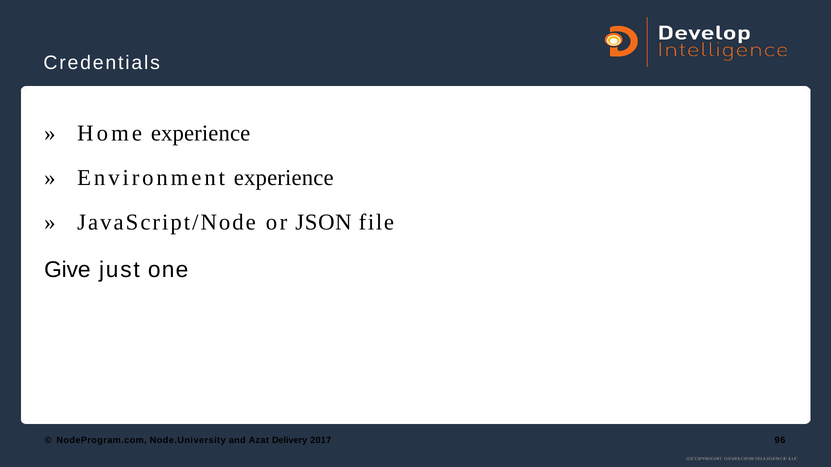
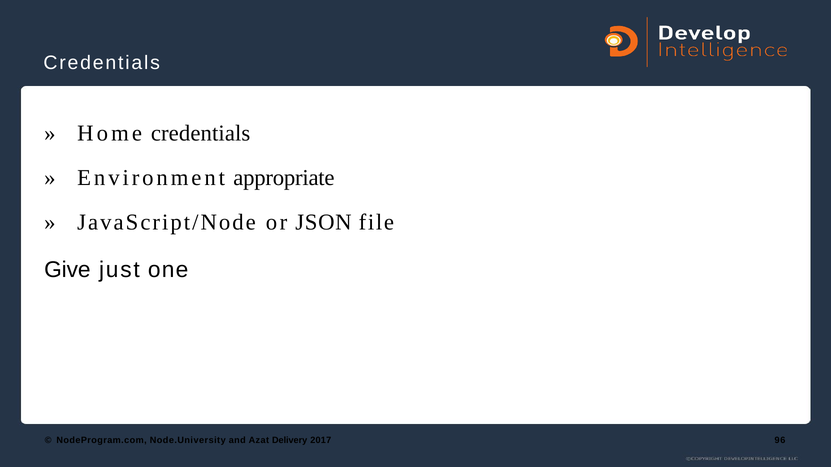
Home experience: experience -> credentials
Environment experience: experience -> appropriate
